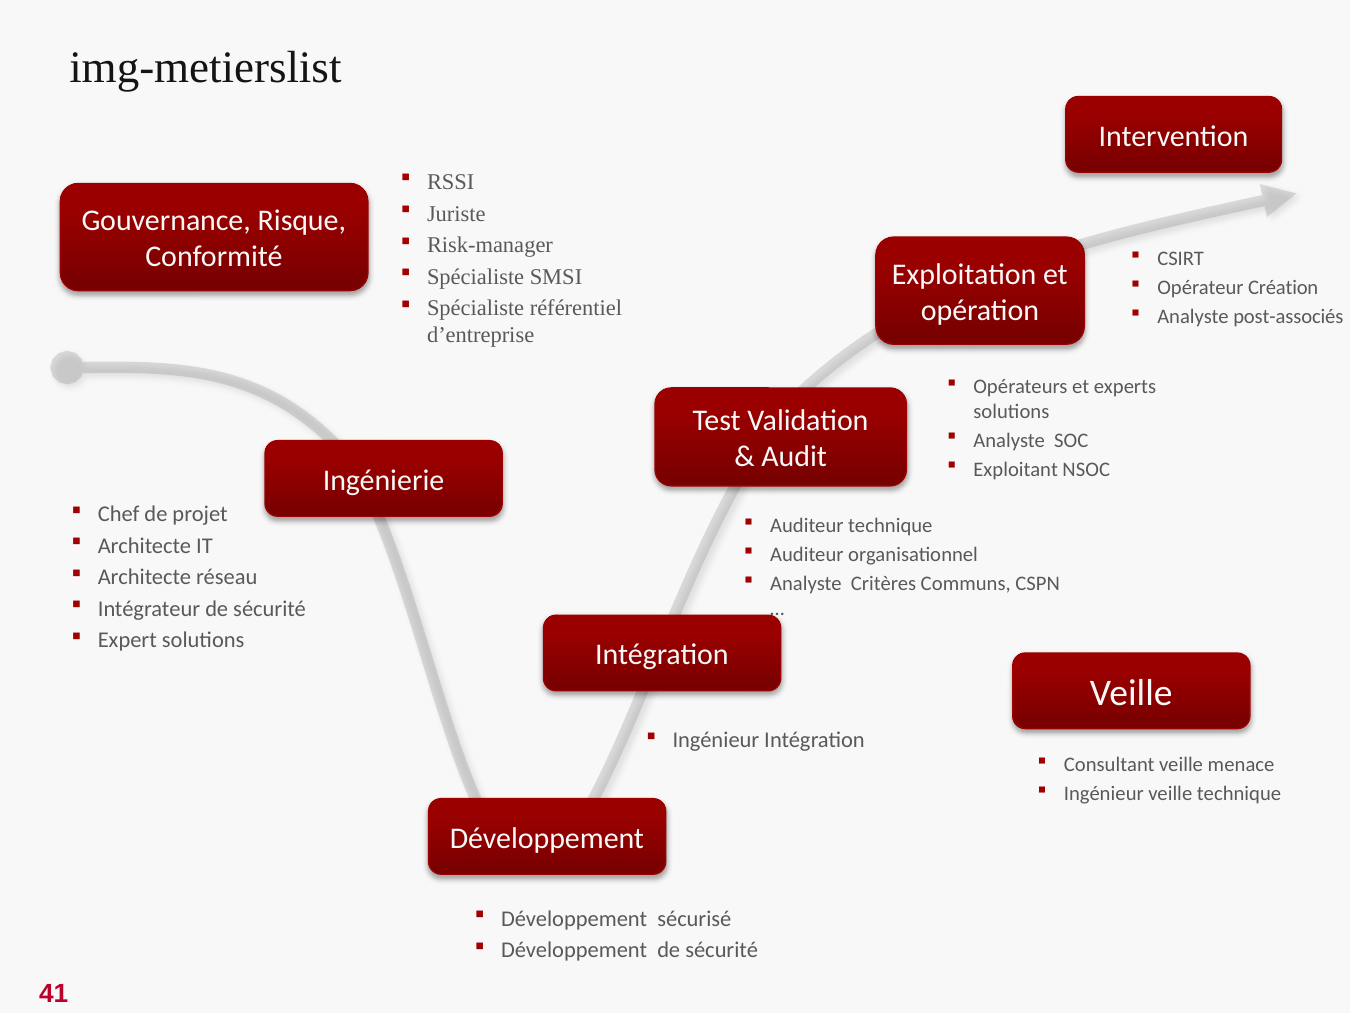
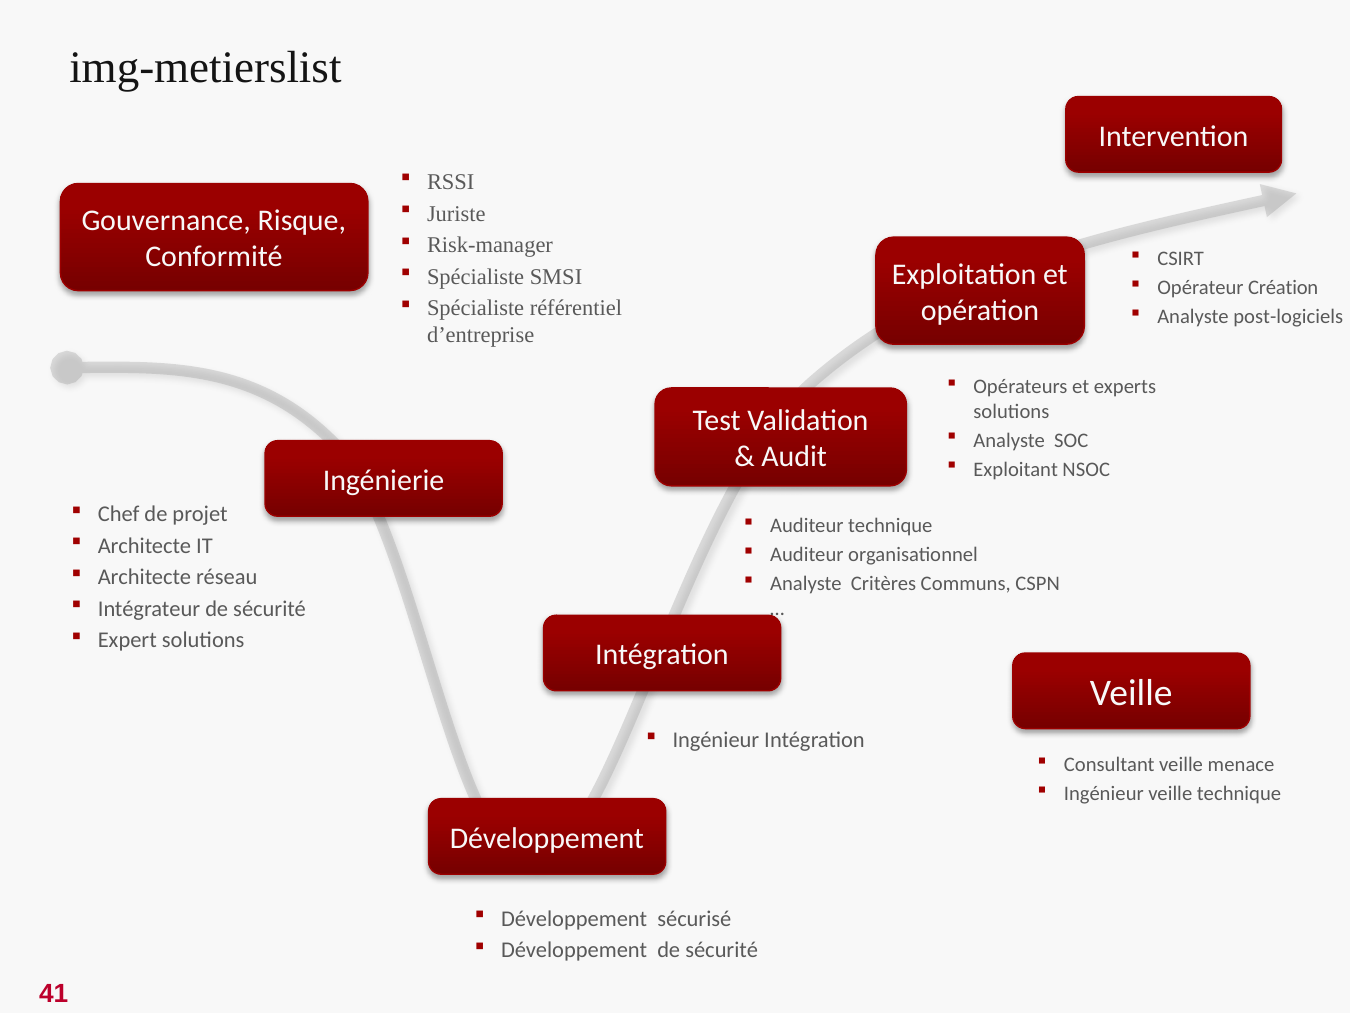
post-associés: post-associés -> post-logiciels
